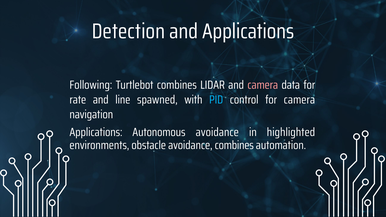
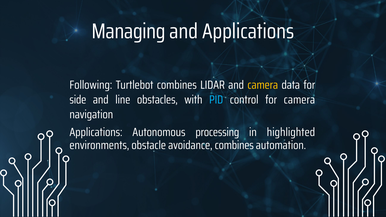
Detection: Detection -> Managing
camera at (263, 85) colour: pink -> yellow
rate: rate -> side
spawned: spawned -> obstacles
Autonomous avoidance: avoidance -> processing
